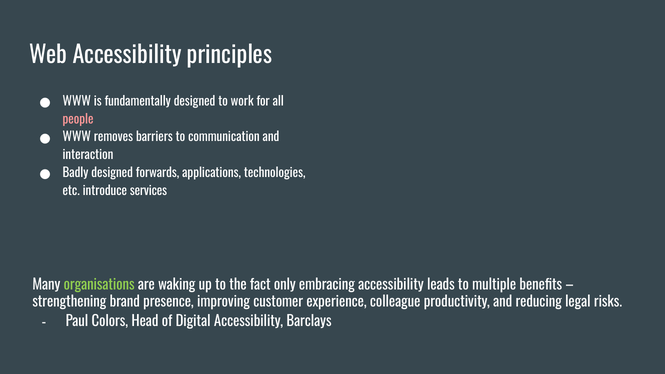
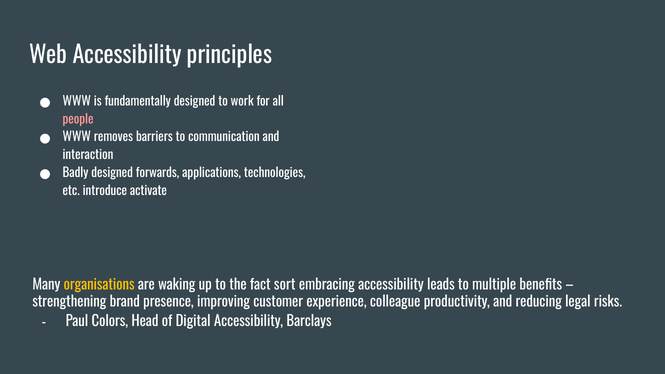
services: services -> activate
organisations colour: light green -> yellow
only: only -> sort
